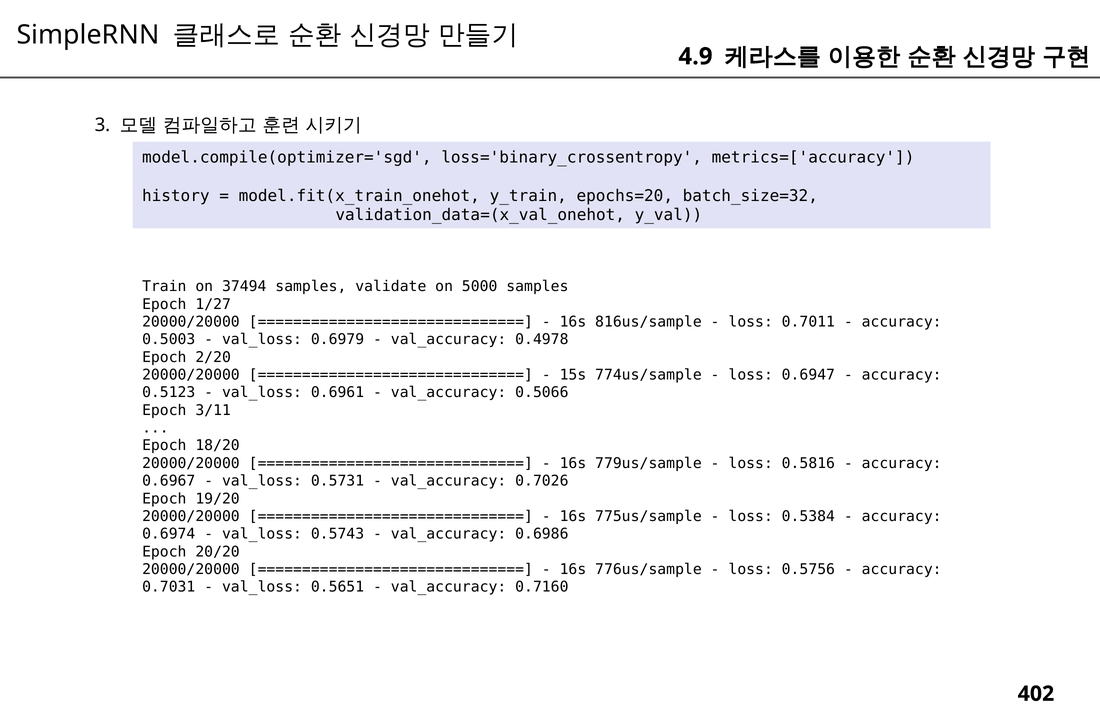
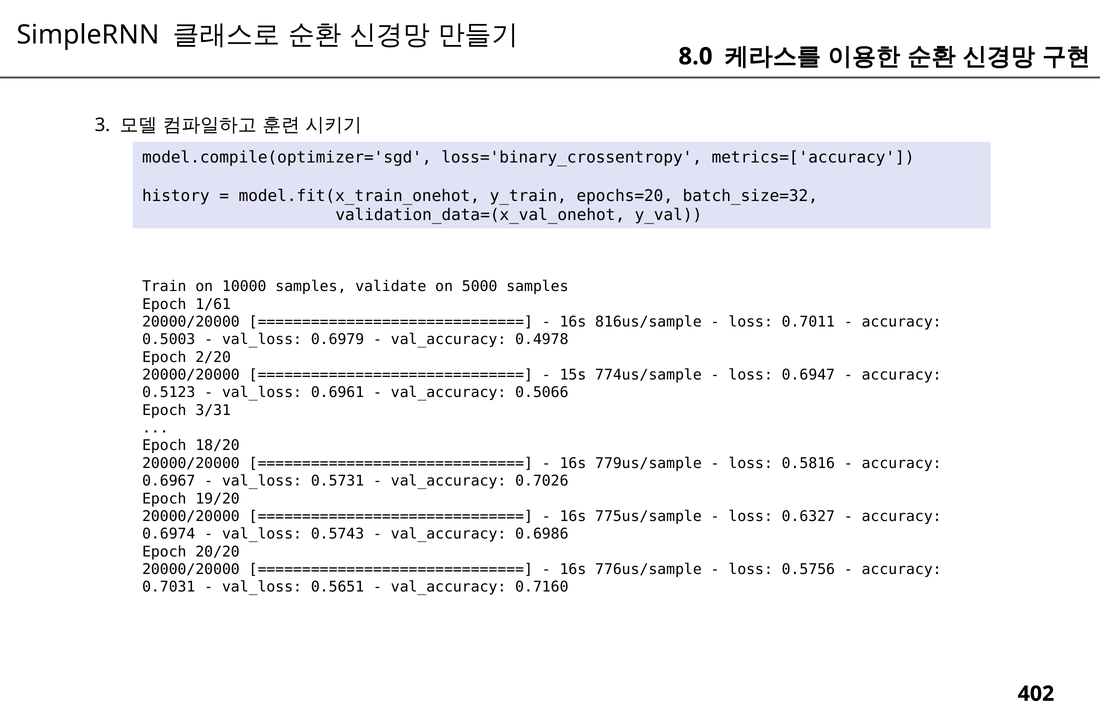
4.9: 4.9 -> 8.0
37494: 37494 -> 10000
1/27: 1/27 -> 1/61
3/11: 3/11 -> 3/31
0.5384: 0.5384 -> 0.6327
